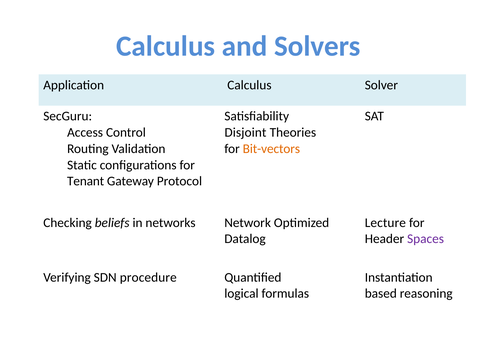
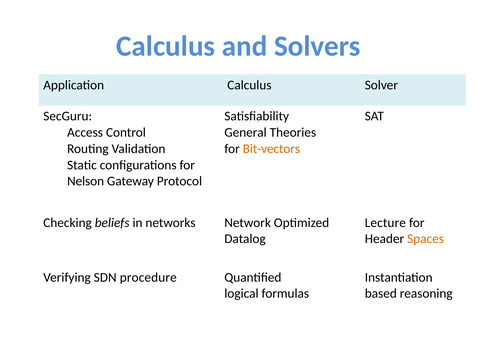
Disjoint: Disjoint -> General
Tenant: Tenant -> Nelson
Spaces colour: purple -> orange
